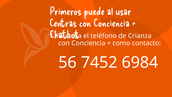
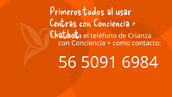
puede: puede -> todos
7452: 7452 -> 5091
